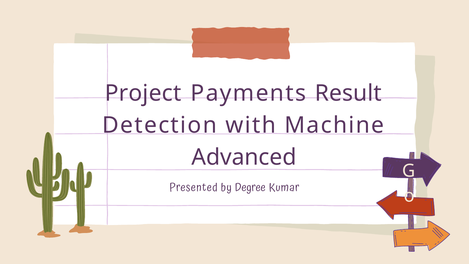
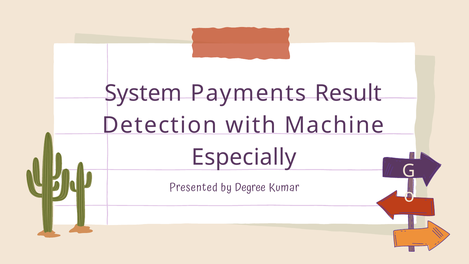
Project: Project -> System
Advanced: Advanced -> Especially
